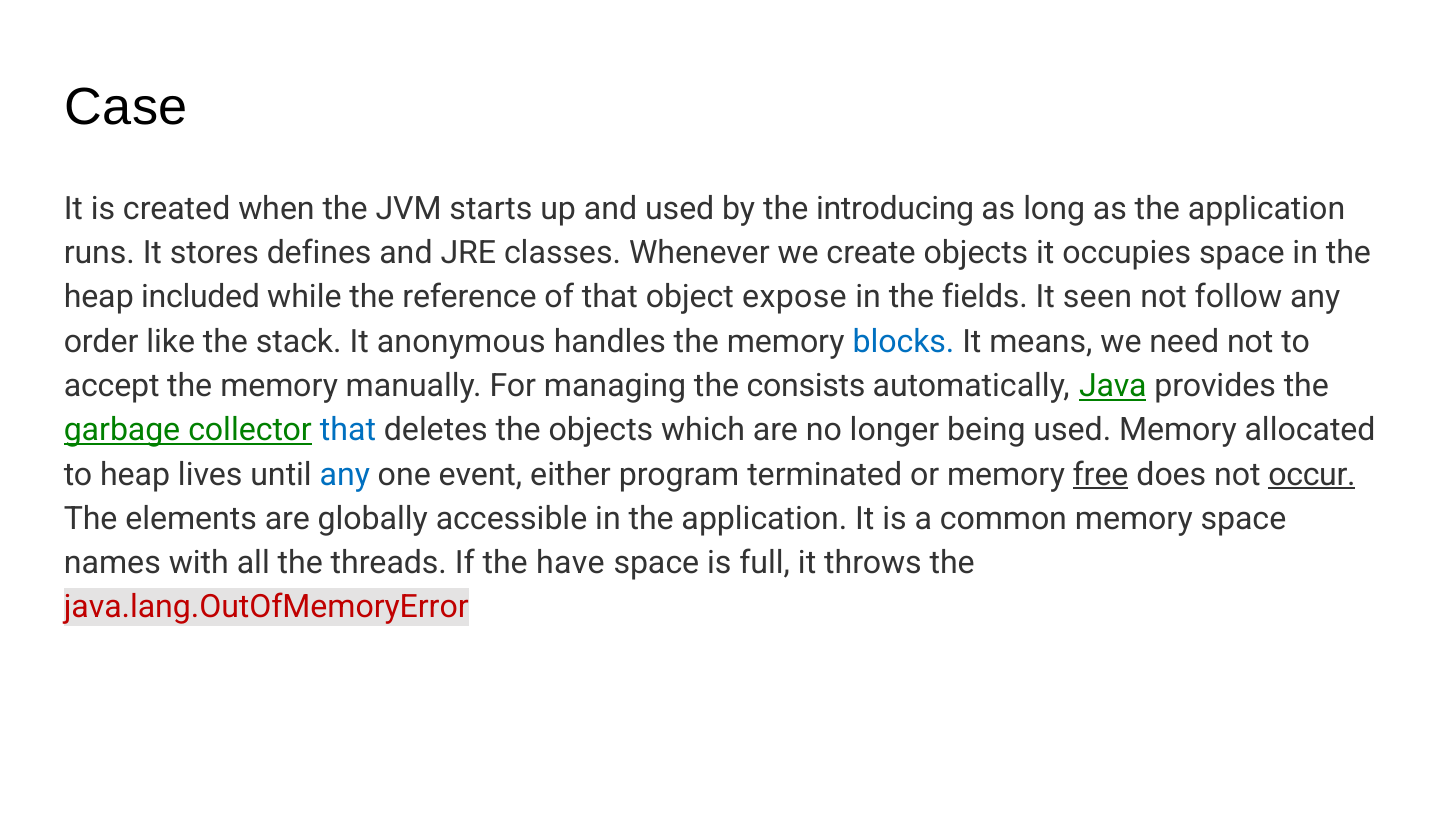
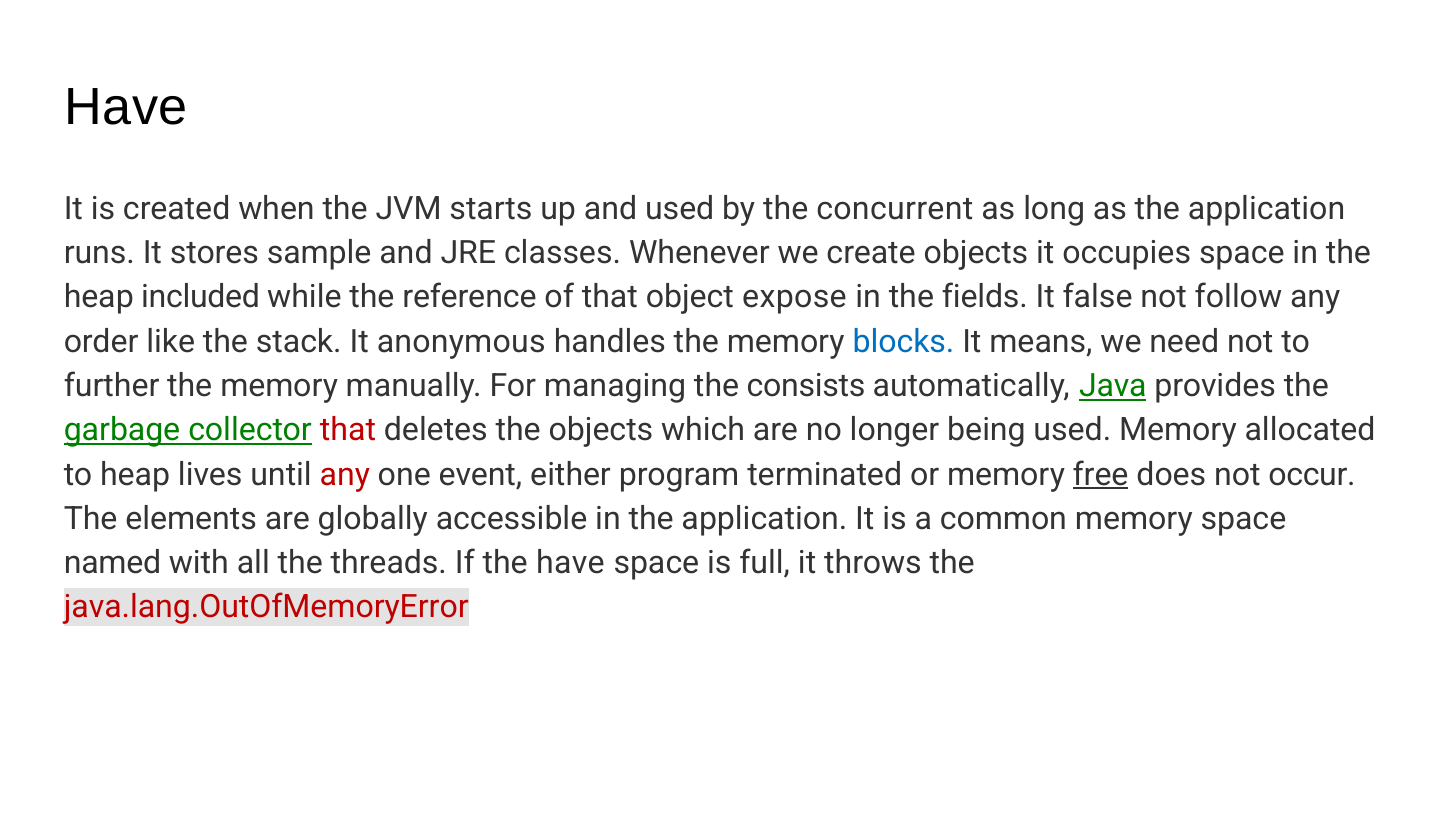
Case at (126, 107): Case -> Have
introducing: introducing -> concurrent
defines: defines -> sample
seen: seen -> false
accept: accept -> further
that at (348, 430) colour: blue -> red
any at (345, 474) colour: blue -> red
occur underline: present -> none
names: names -> named
